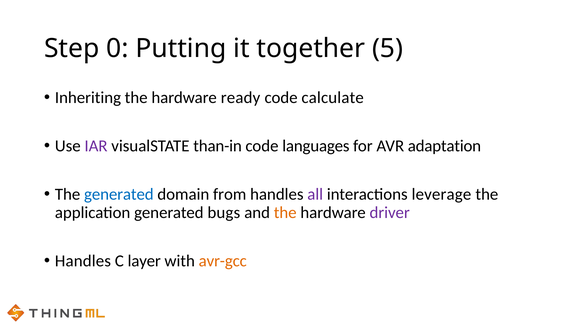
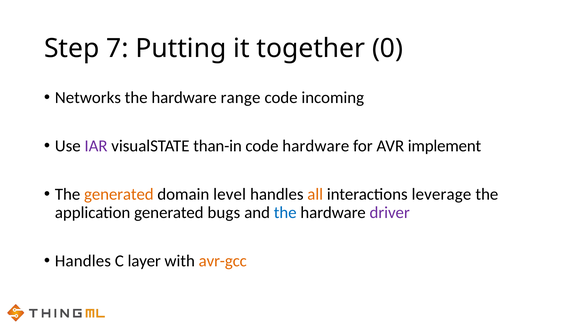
0: 0 -> 7
5: 5 -> 0
Inheriting: Inheriting -> Networks
ready: ready -> range
calculate: calculate -> incoming
code languages: languages -> hardware
adaptation: adaptation -> implement
generated at (119, 194) colour: blue -> orange
from: from -> level
all colour: purple -> orange
the at (285, 213) colour: orange -> blue
